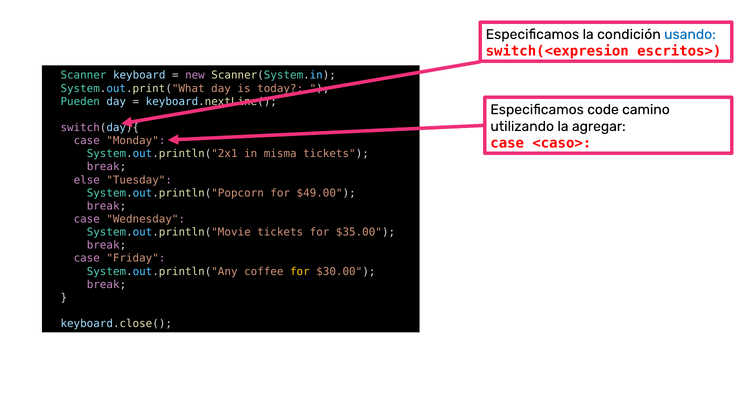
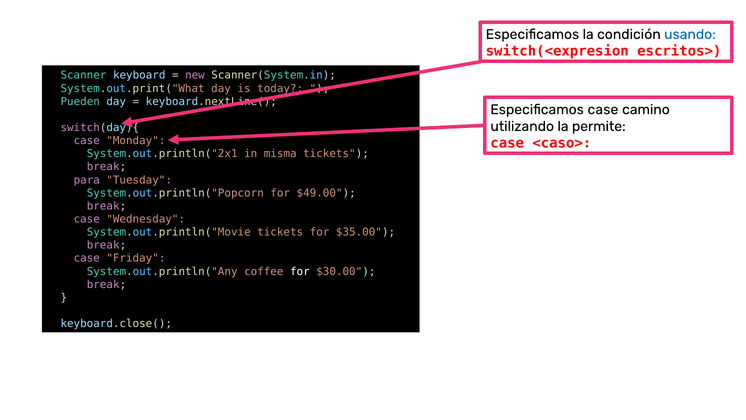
Especificamos code: code -> case
agregar: agregar -> permite
else: else -> para
for at (300, 271) colour: yellow -> white
